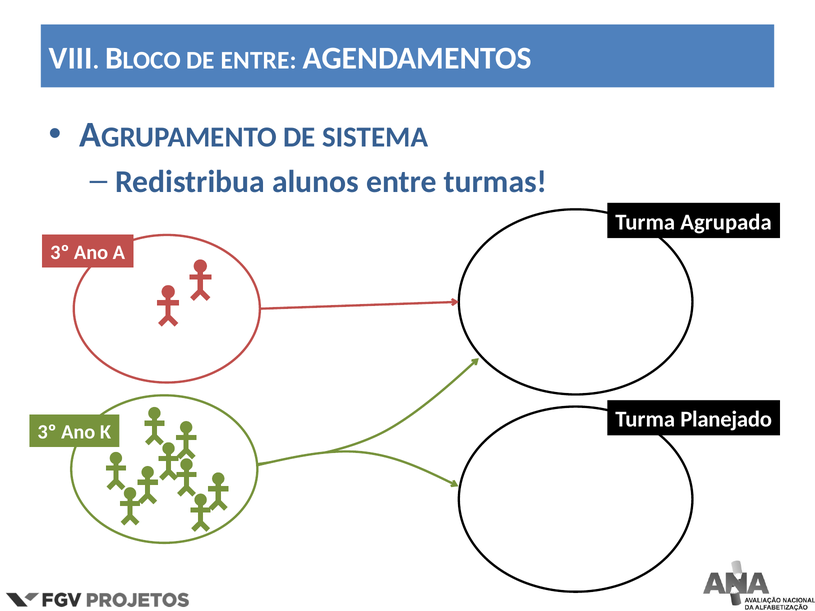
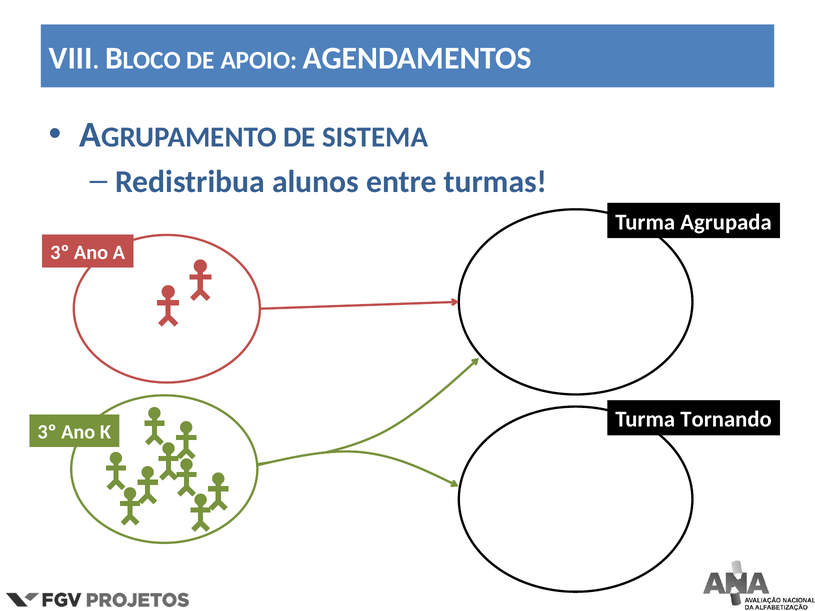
DE ENTRE: ENTRE -> APOIO
Planejado: Planejado -> Tornando
